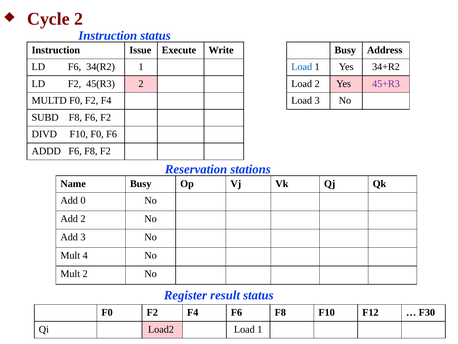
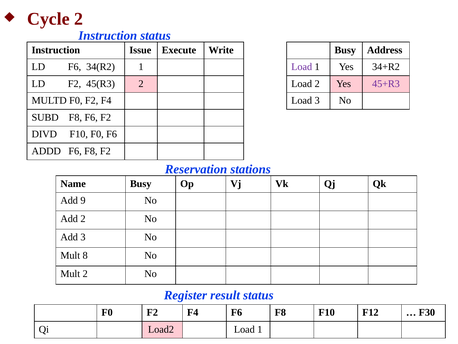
Load at (302, 67) colour: blue -> purple
0: 0 -> 9
4: 4 -> 8
